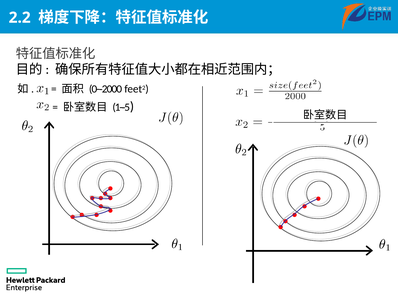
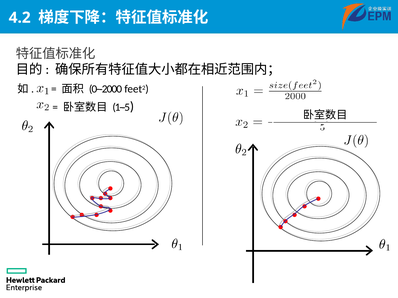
2.2: 2.2 -> 4.2
